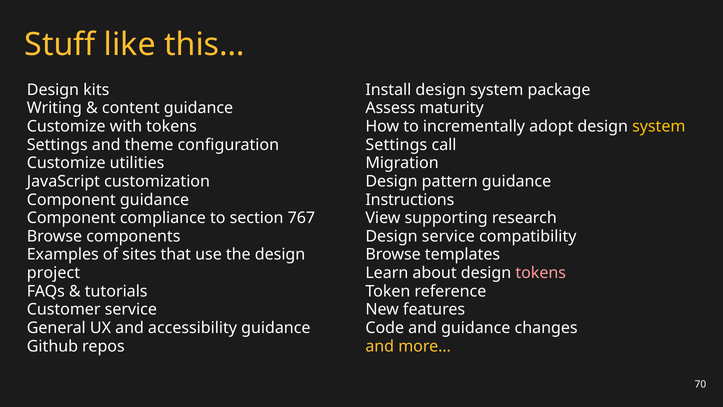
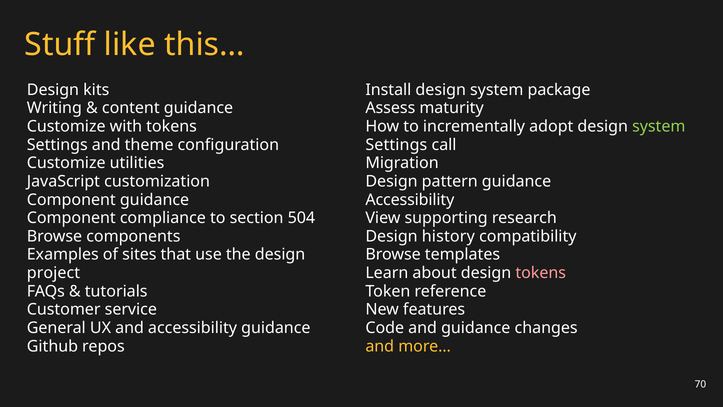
system at (659, 126) colour: yellow -> light green
Instructions at (410, 200): Instructions -> Accessibility
767: 767 -> 504
Design service: service -> history
